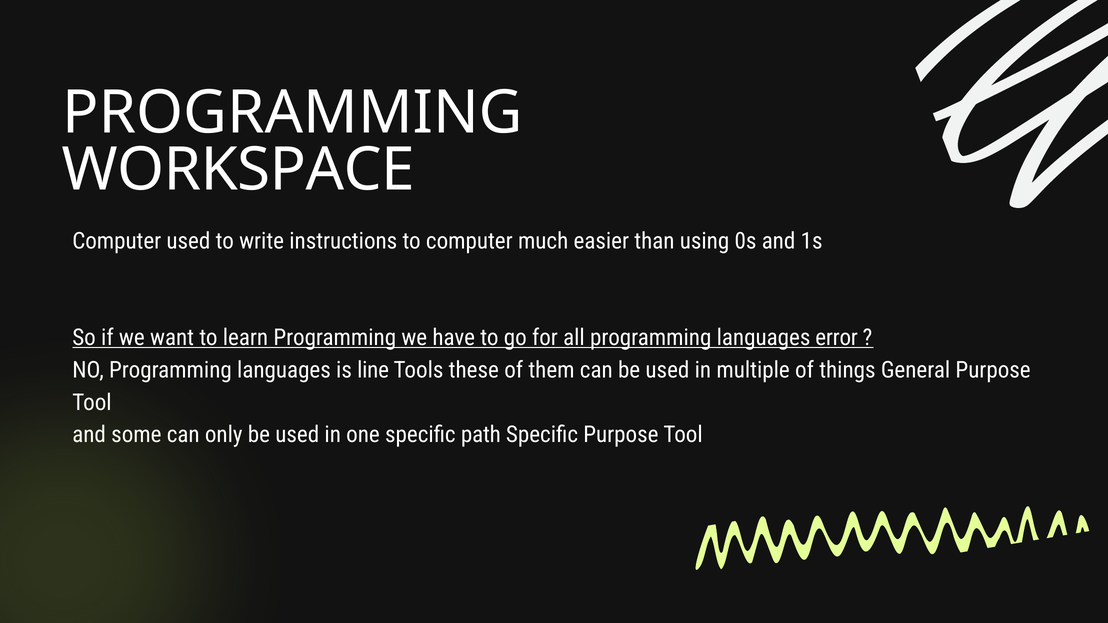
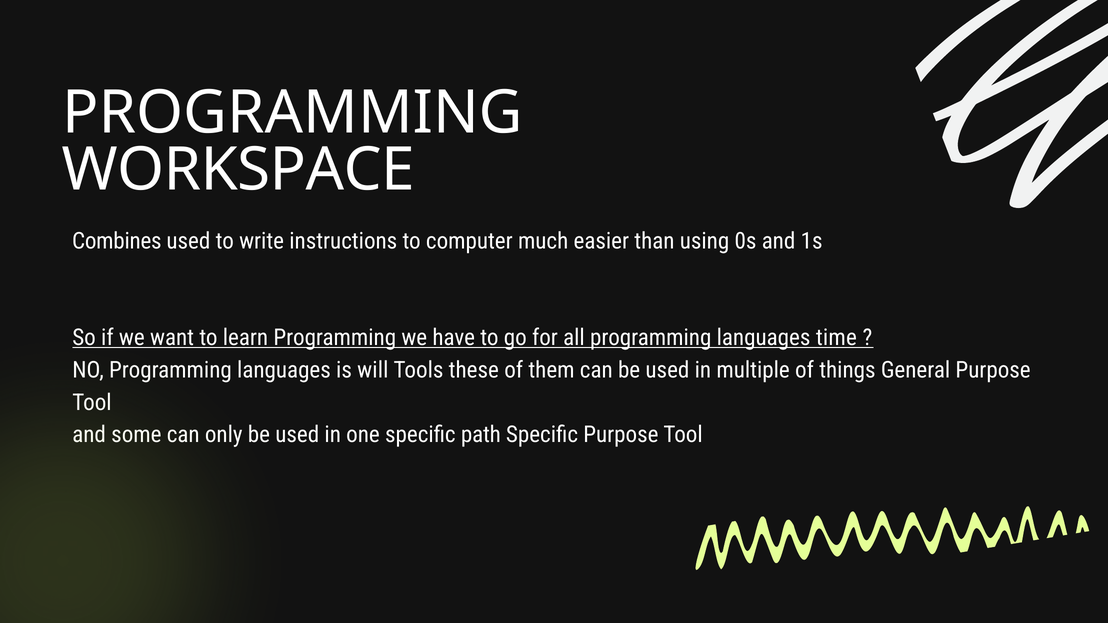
Computer at (117, 241): Computer -> Combines
error: error -> time
line: line -> will
